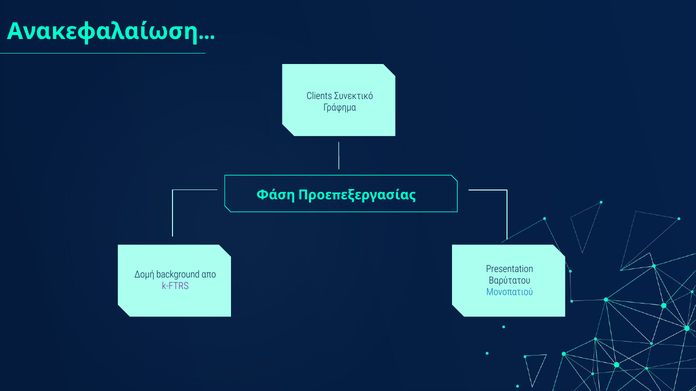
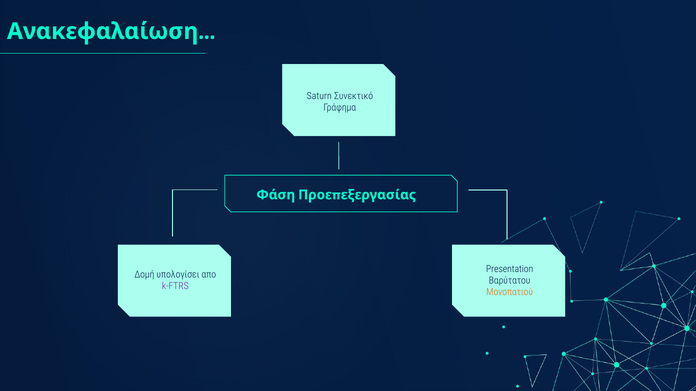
Clients: Clients -> Saturn
background: background -> υπολογίσει
Μονοπατιού colour: blue -> orange
